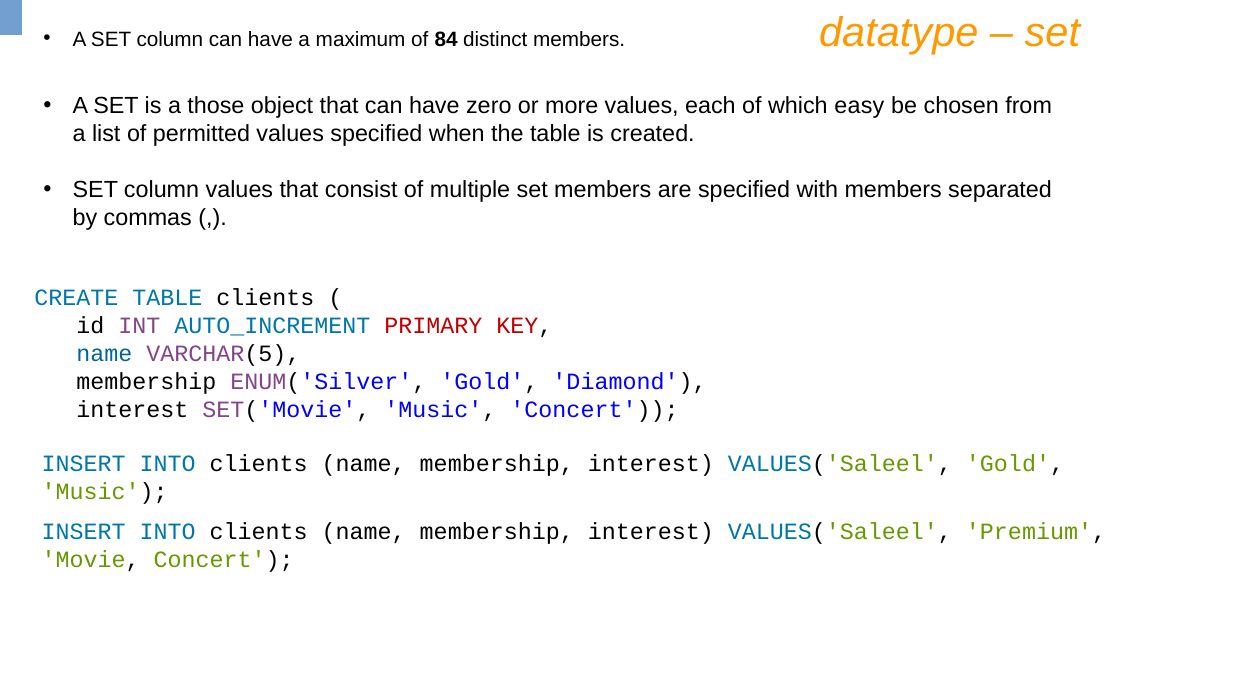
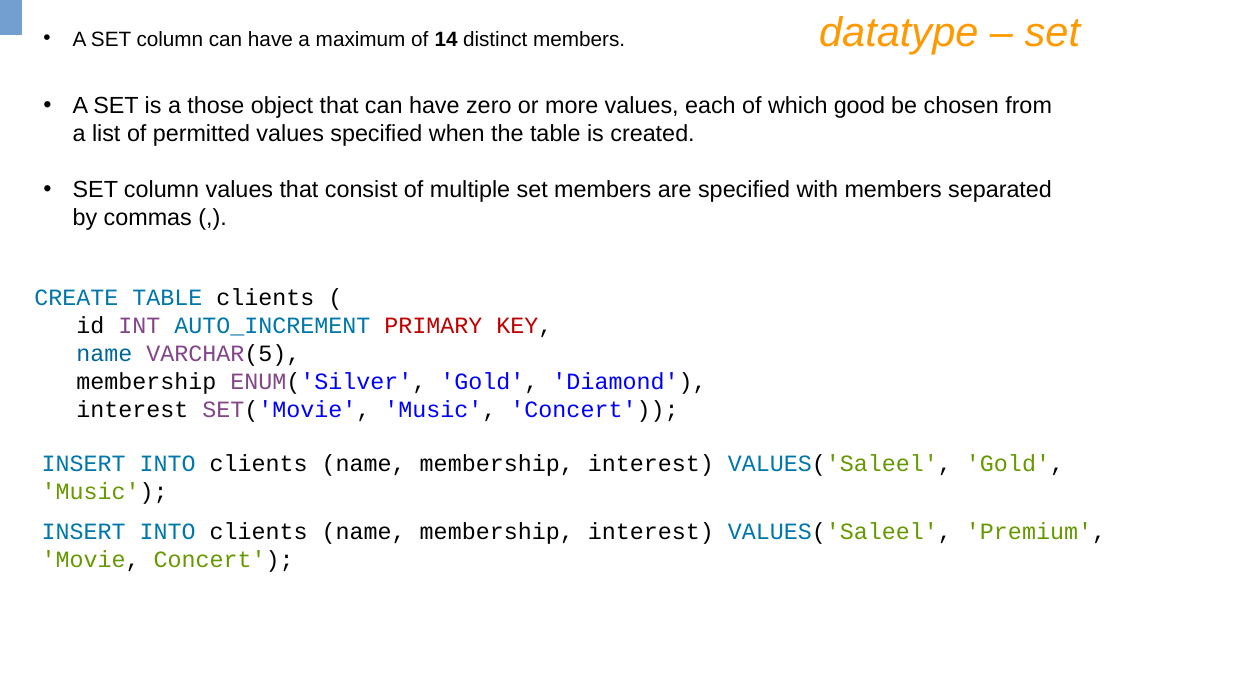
84: 84 -> 14
easy: easy -> good
